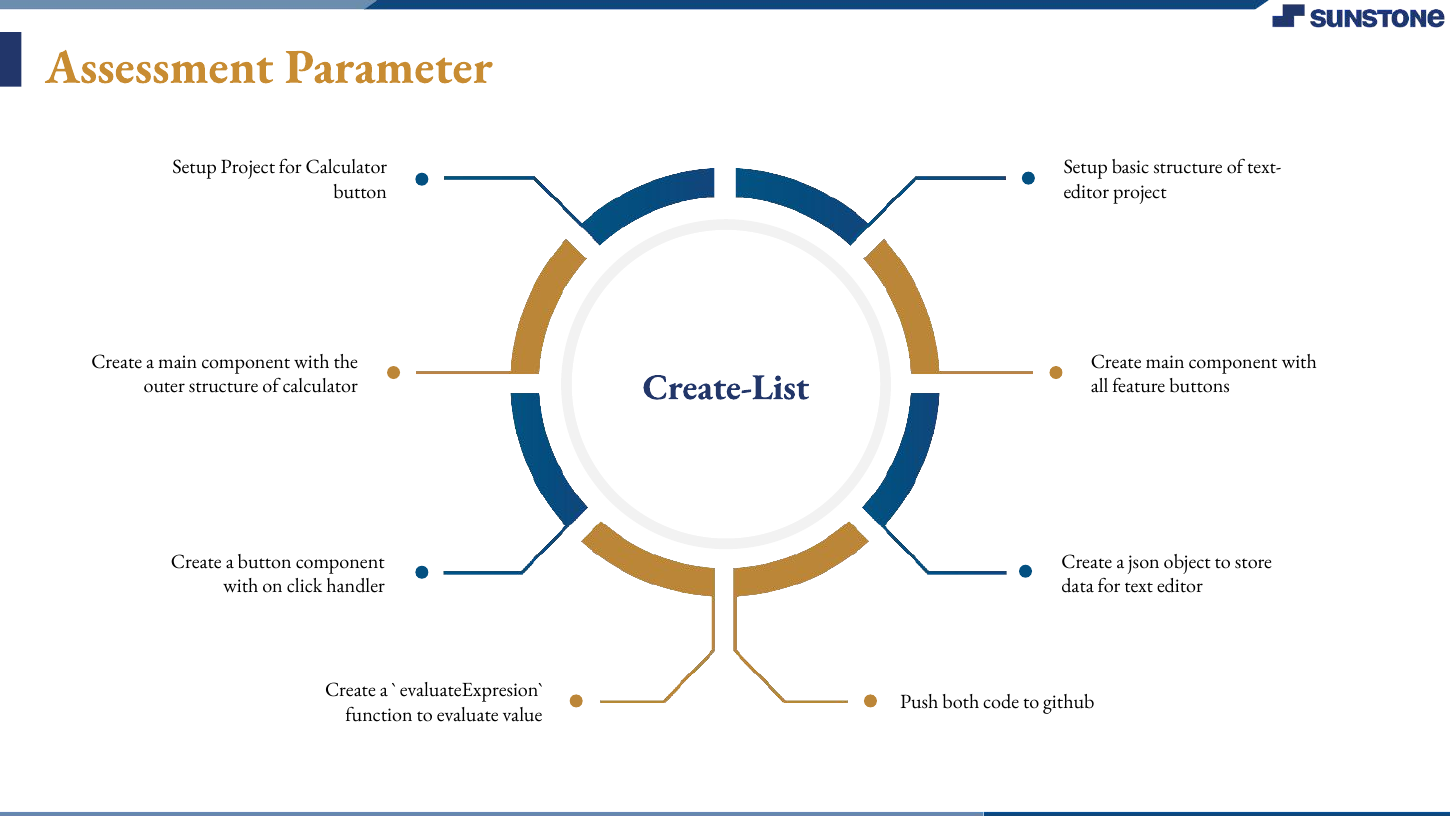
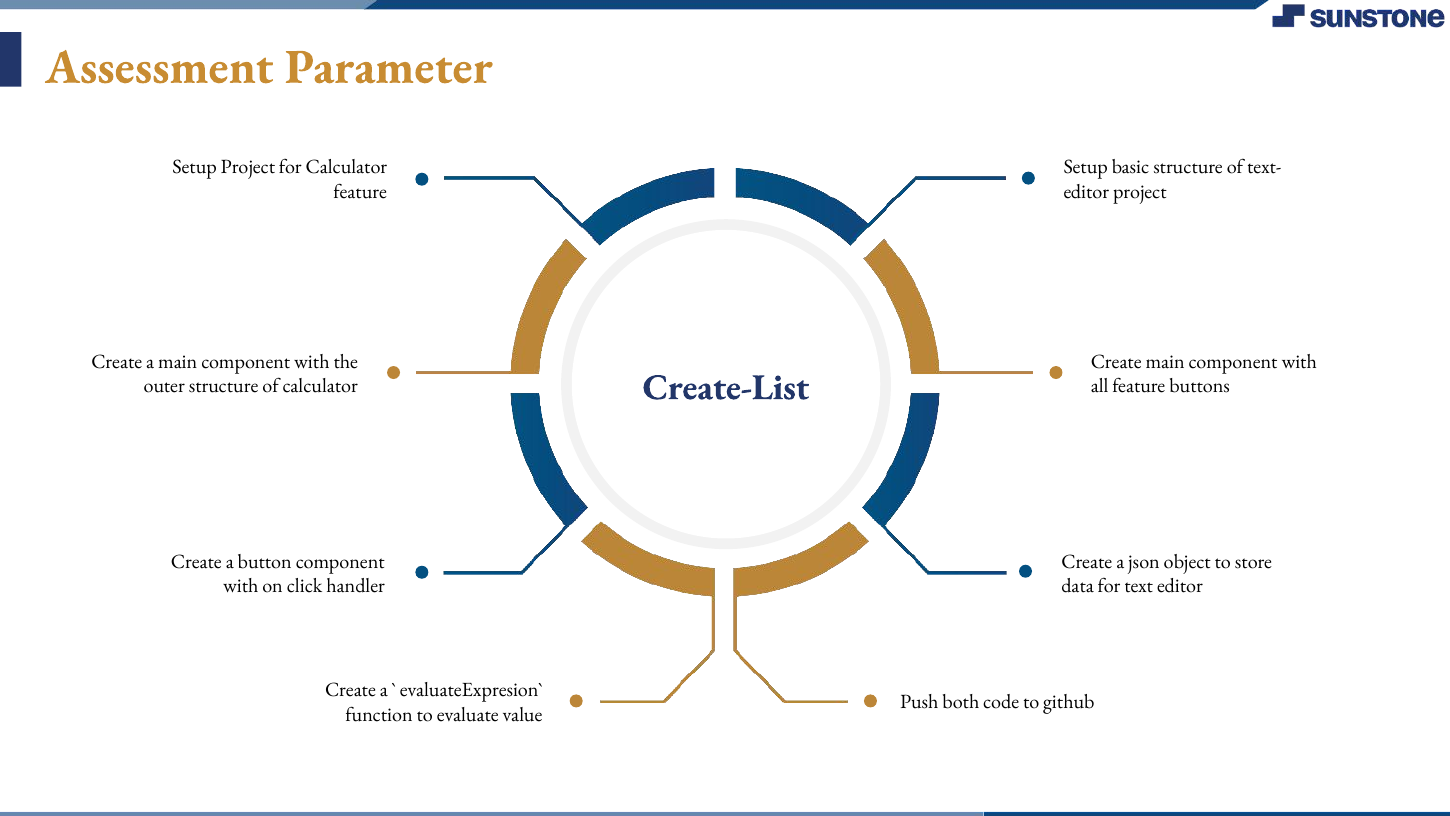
button at (360, 191): button -> feature
